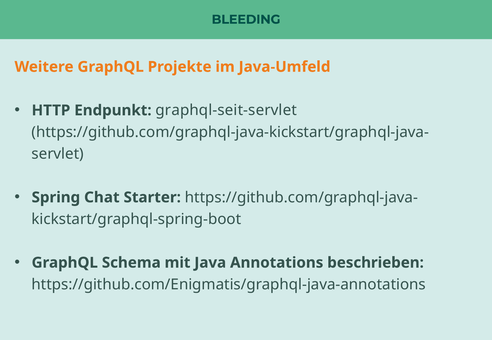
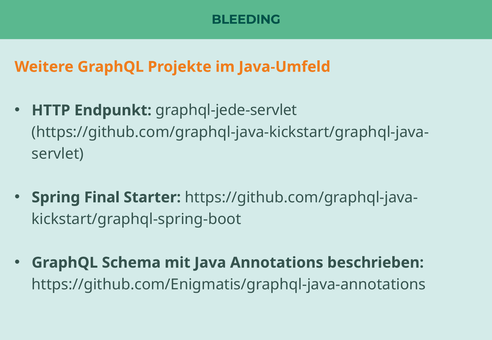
graphql-seit-servlet: graphql-seit-servlet -> graphql-jede-servlet
Chat: Chat -> Final
